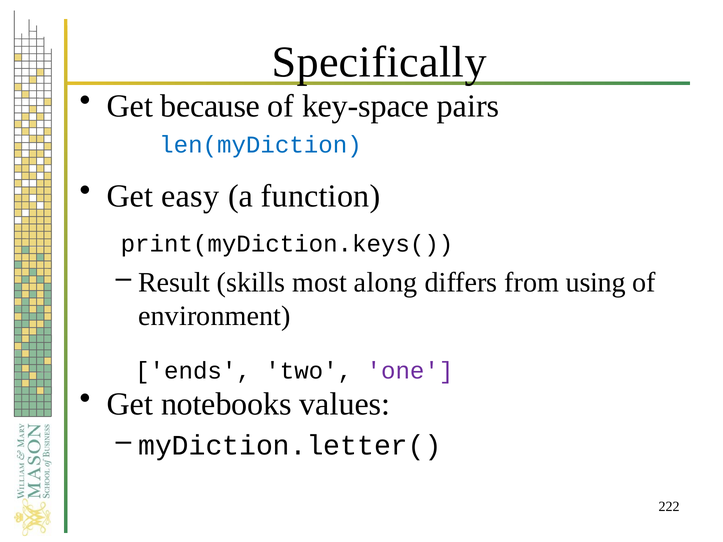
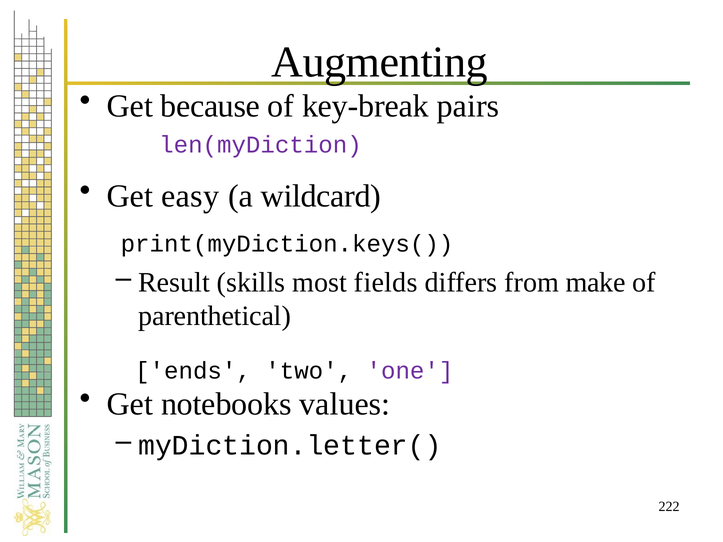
Specifically: Specifically -> Augmenting
key-space: key-space -> key-break
len(myDiction colour: blue -> purple
function: function -> wildcard
along: along -> fields
using: using -> make
environment: environment -> parenthetical
